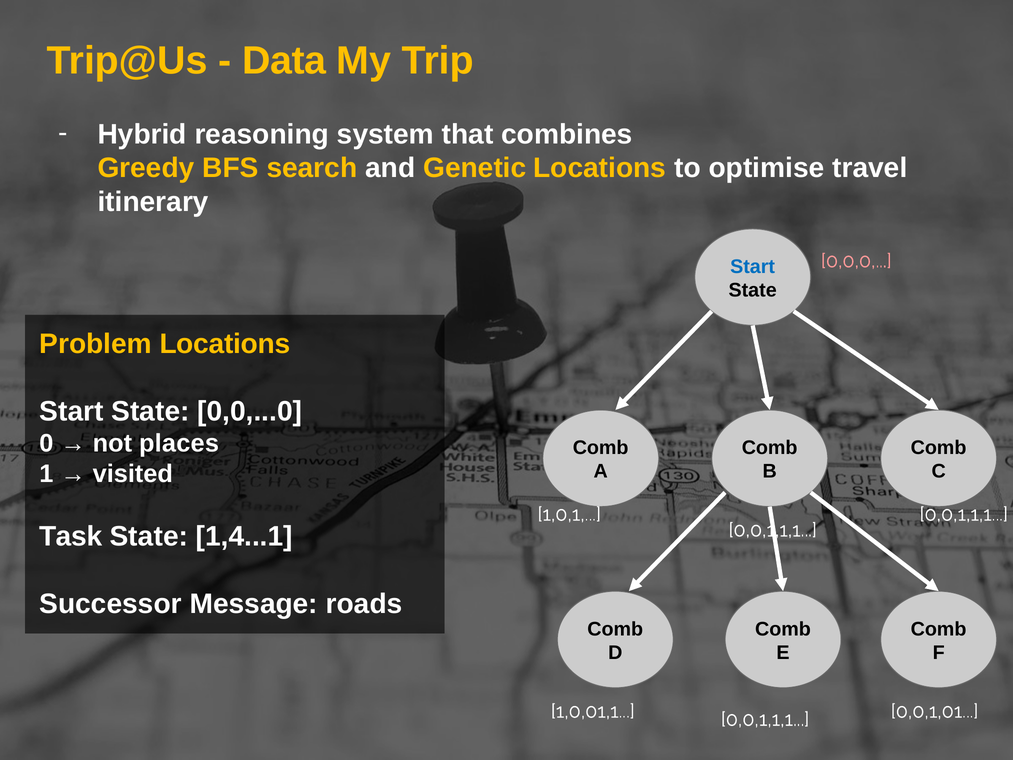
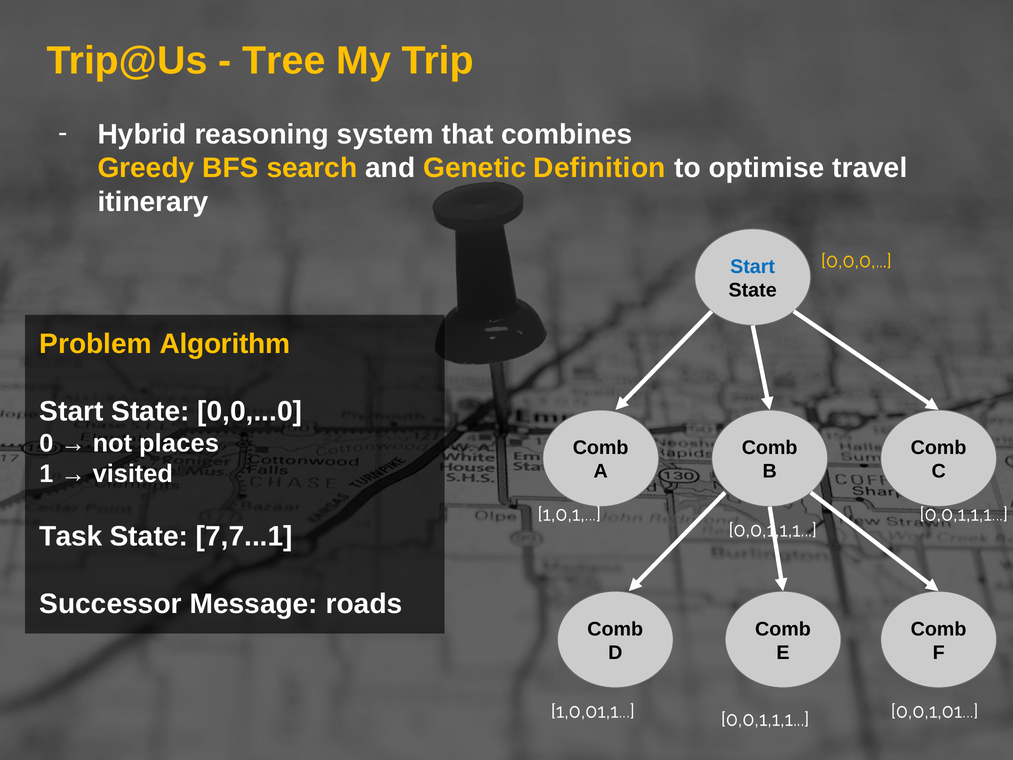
Data: Data -> Tree
Genetic Locations: Locations -> Definition
0,0,0 colour: pink -> yellow
Problem Locations: Locations -> Algorithm
1,4...1: 1,4...1 -> 7,7...1
